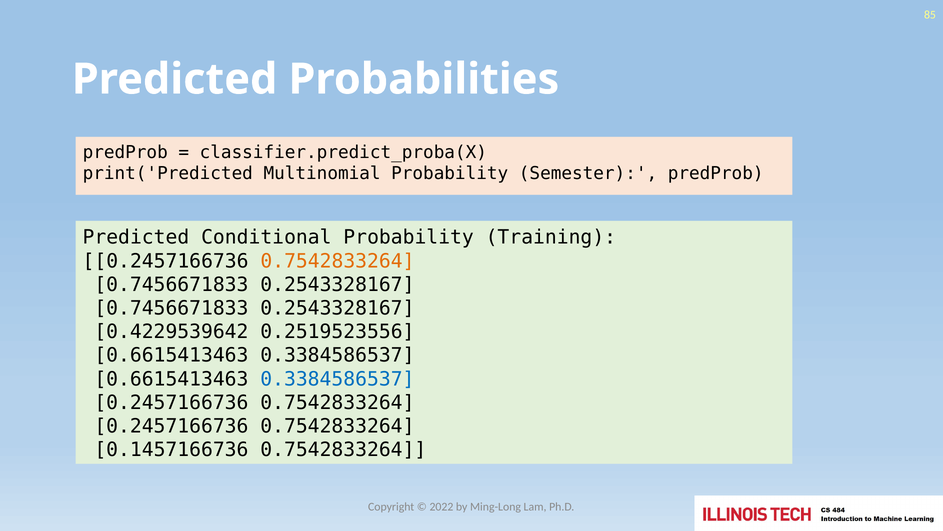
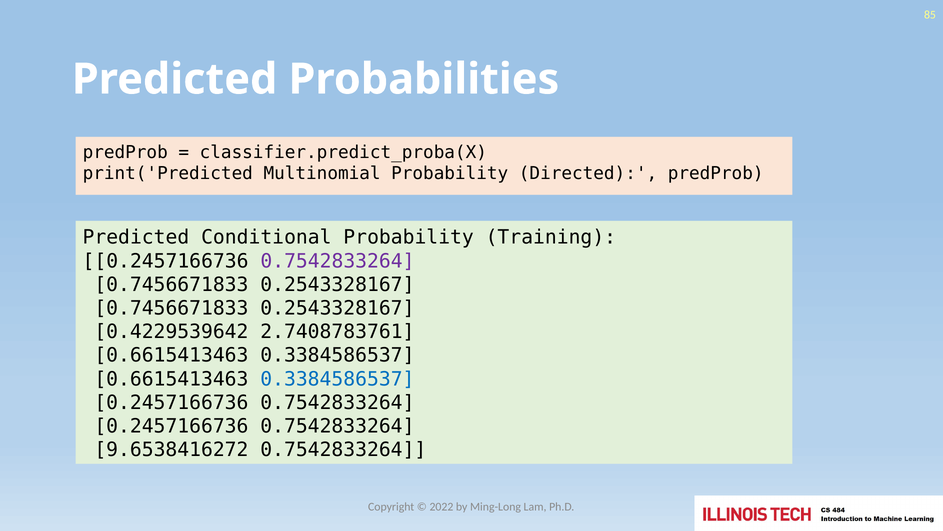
Semester: Semester -> Directed
0.7542833264 at (337, 261) colour: orange -> purple
0.2519523556: 0.2519523556 -> 2.7408783761
0.1457166736: 0.1457166736 -> 9.6538416272
